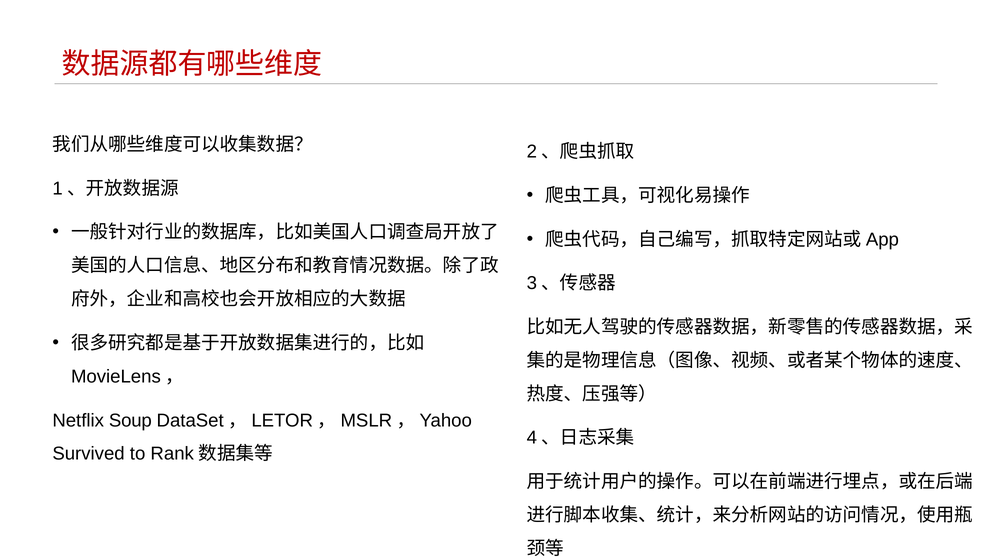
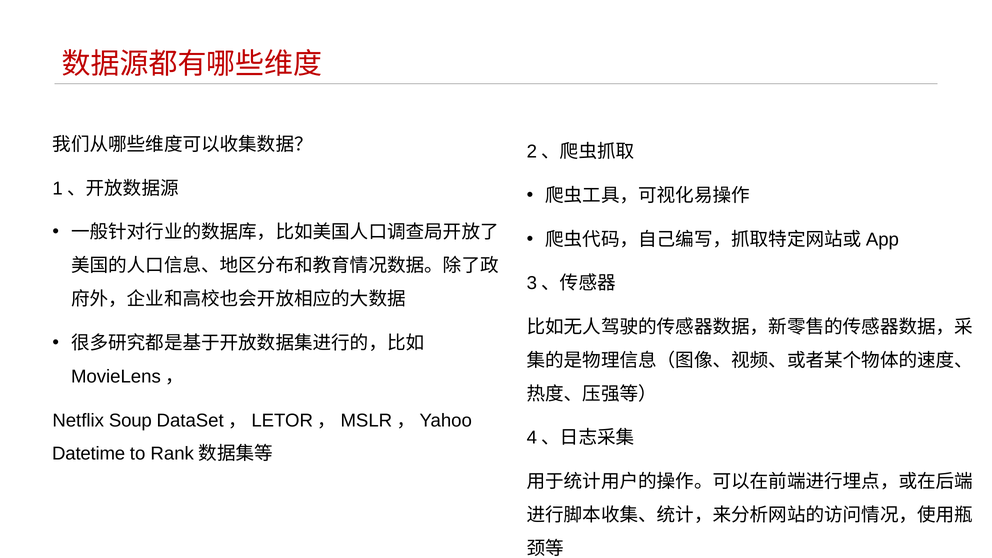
Survived: Survived -> Datetime
